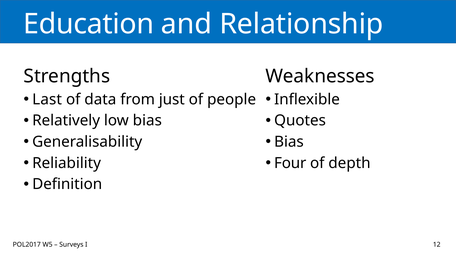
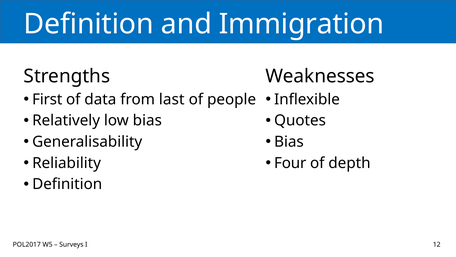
Education at (89, 24): Education -> Definition
Relationship: Relationship -> Immigration
Last: Last -> First
just: just -> last
